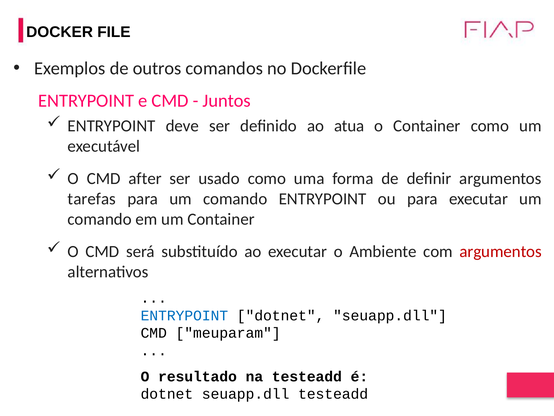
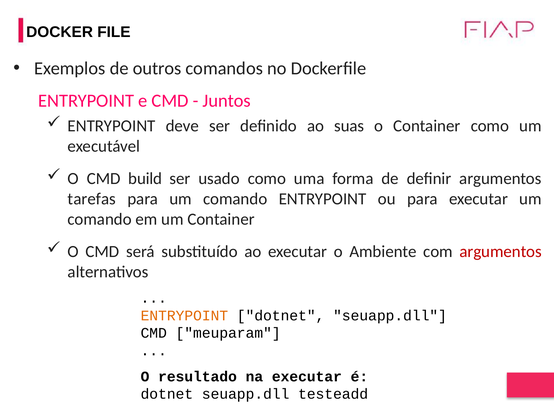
atua: atua -> suas
after: after -> build
ENTRYPOINT at (184, 315) colour: blue -> orange
na testeadd: testeadd -> executar
